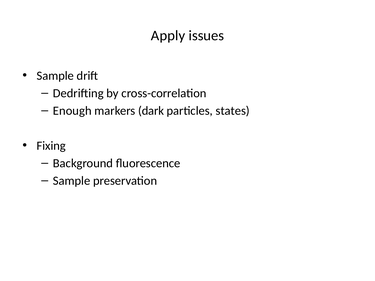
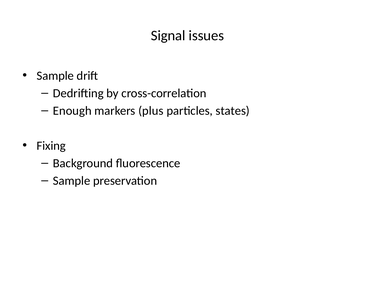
Apply: Apply -> Signal
dark: dark -> plus
